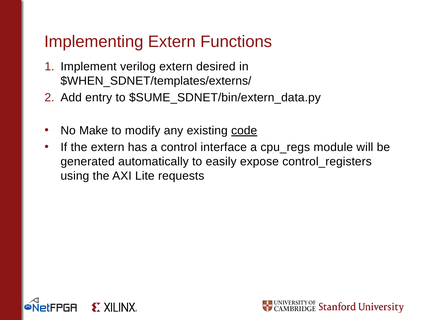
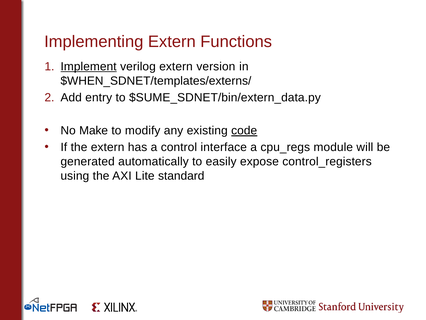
Implement underline: none -> present
desired: desired -> version
requests: requests -> standard
